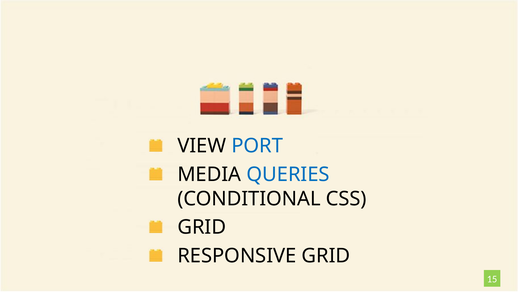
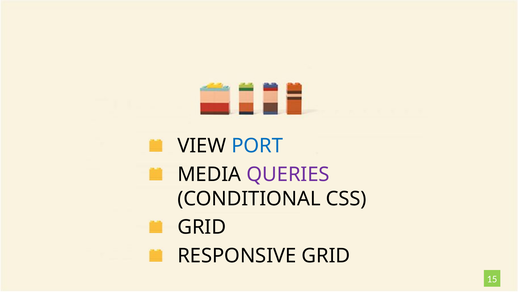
QUERIES colour: blue -> purple
